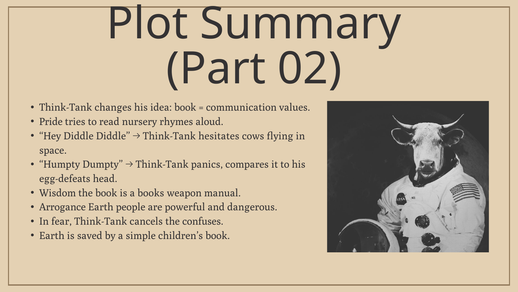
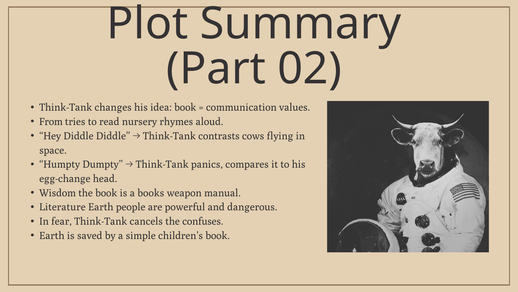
Pride: Pride -> From
hesitates: hesitates -> contrasts
egg-defeats: egg-defeats -> egg-change
Arrogance: Arrogance -> Literature
